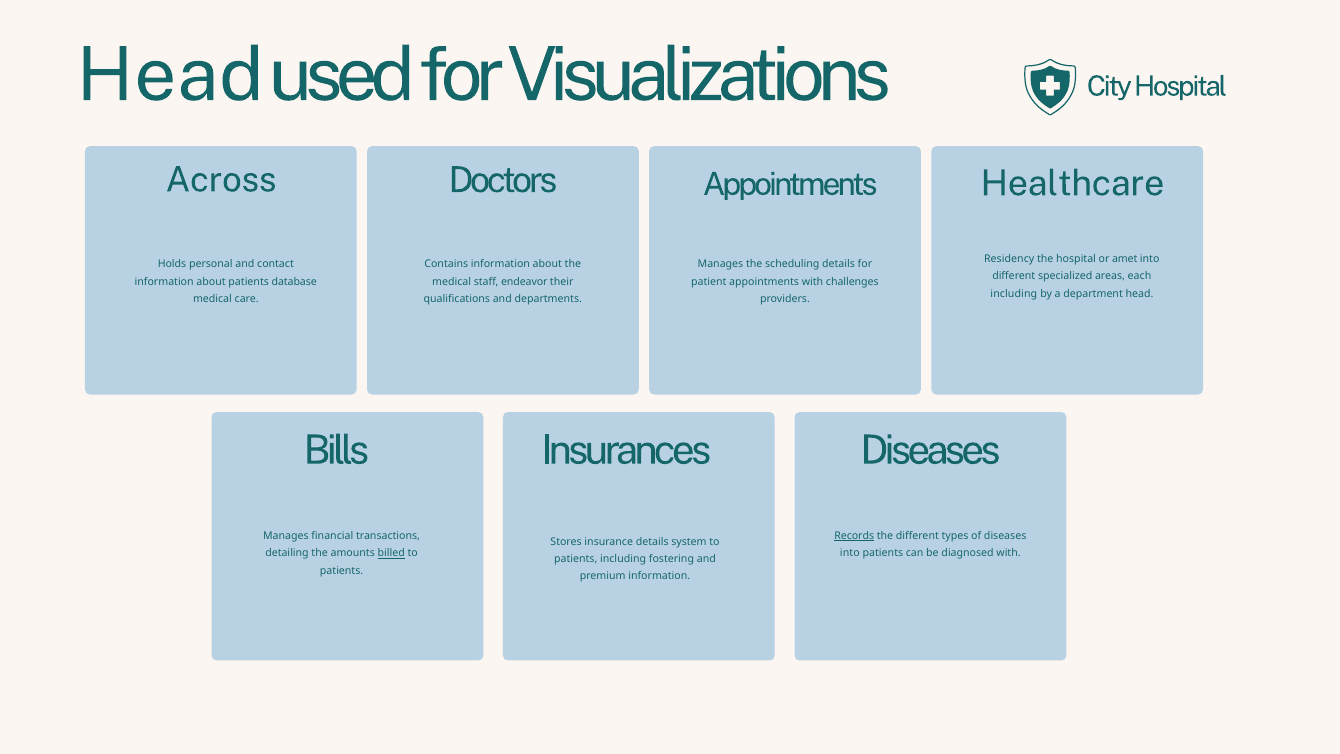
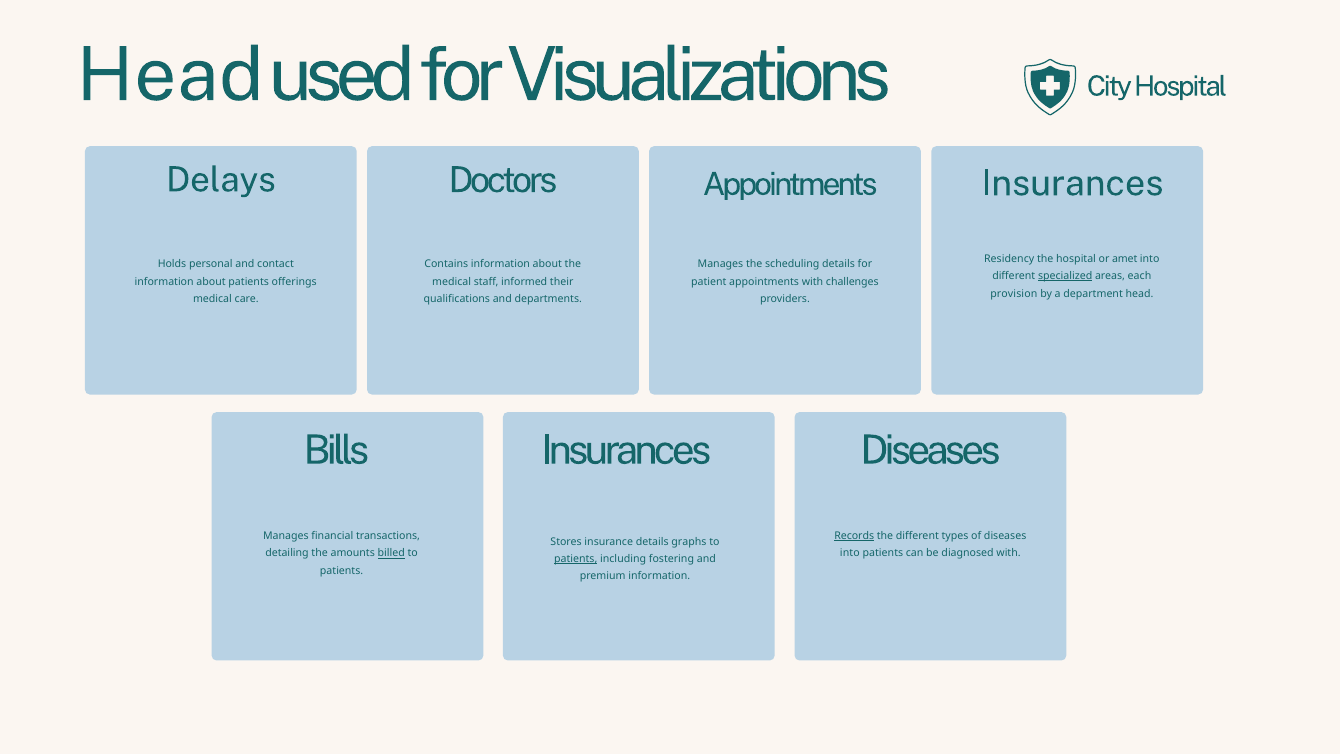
Across: Across -> Delays
Healthcare at (1072, 183): Healthcare -> Insurances
specialized underline: none -> present
database: database -> offerings
endeavor: endeavor -> informed
including at (1014, 293): including -> provision
system: system -> graphs
patients at (576, 559) underline: none -> present
